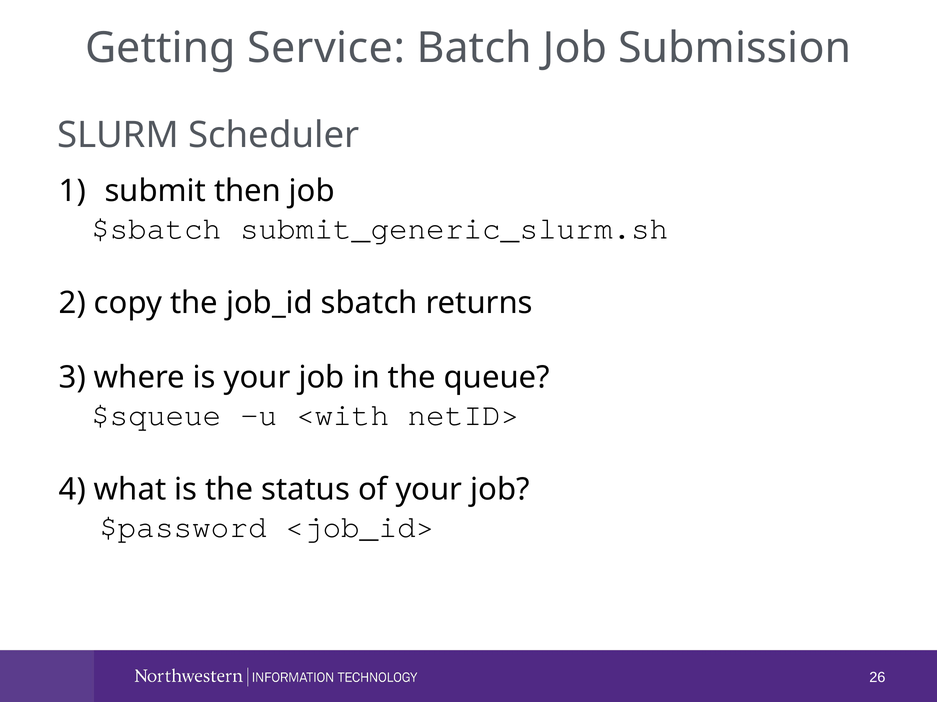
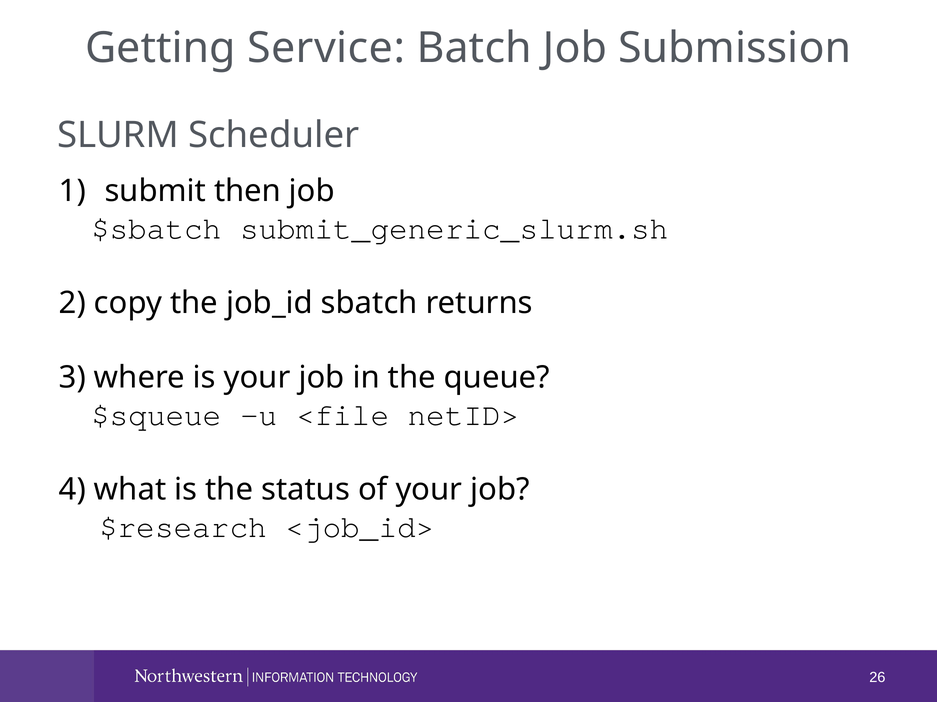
<with: <with -> <file
$password: $password -> $research
